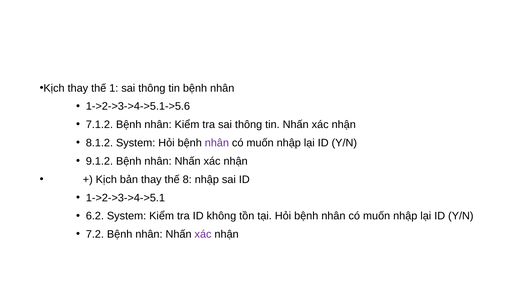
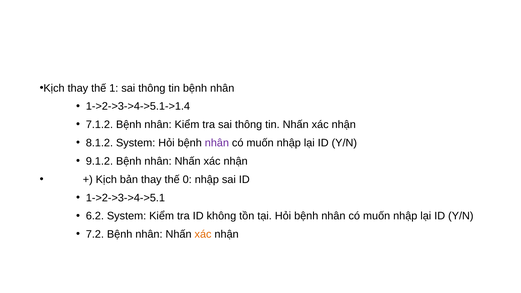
1->2->3->4->5.1->5.6: 1->2->3->4->5.1->5.6 -> 1->2->3->4->5.1->1.4
8: 8 -> 0
xác at (203, 234) colour: purple -> orange
